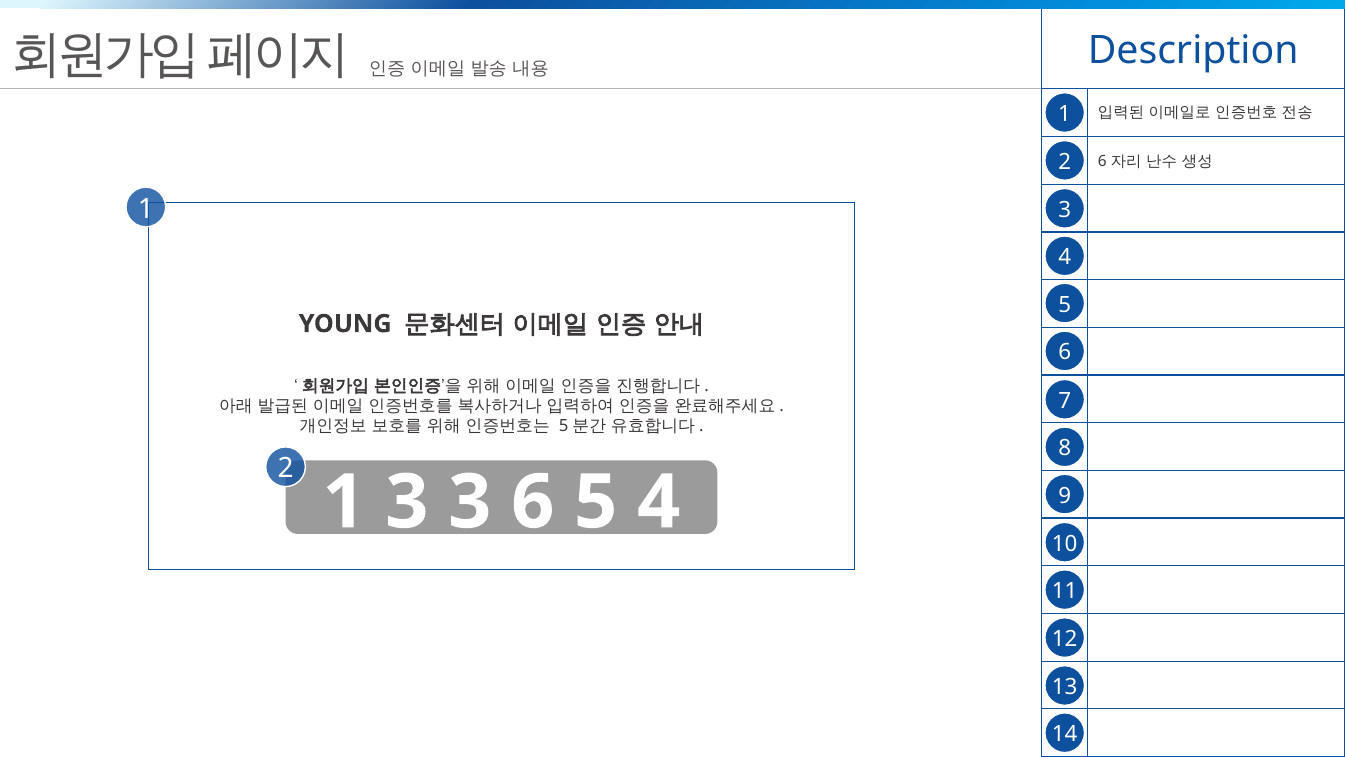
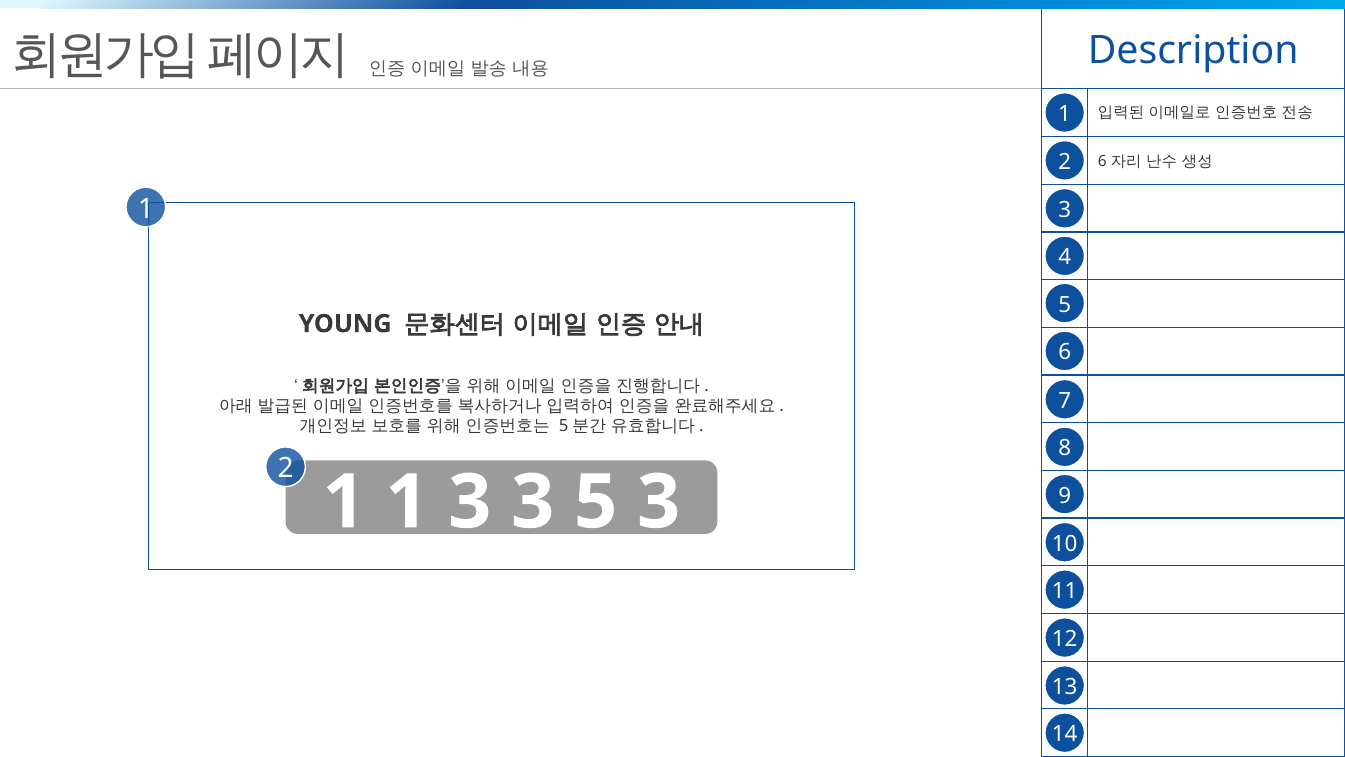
1 3: 3 -> 1
3 6: 6 -> 3
5 4: 4 -> 3
